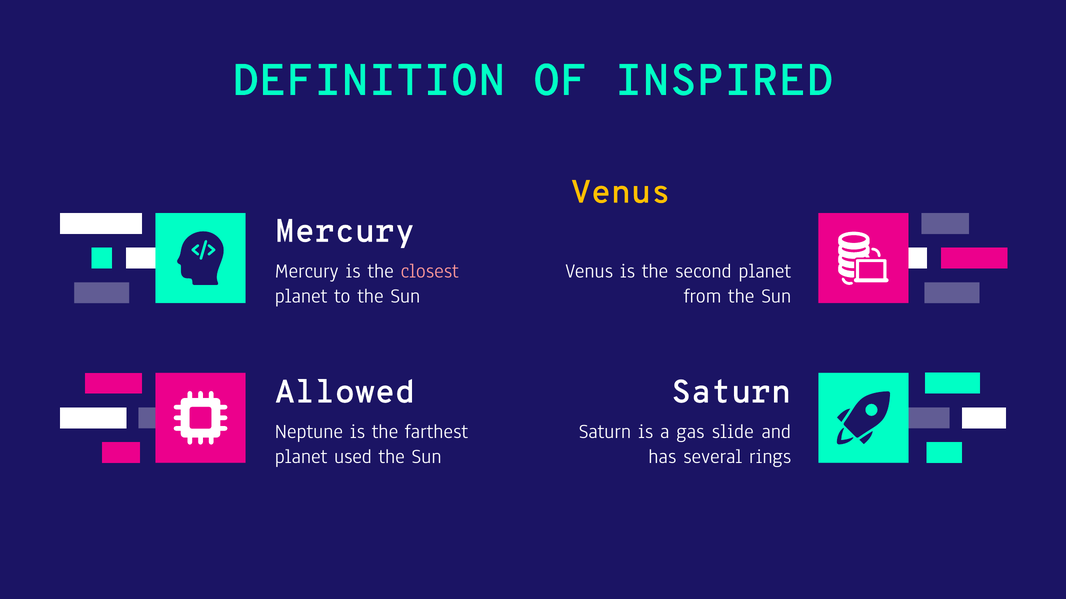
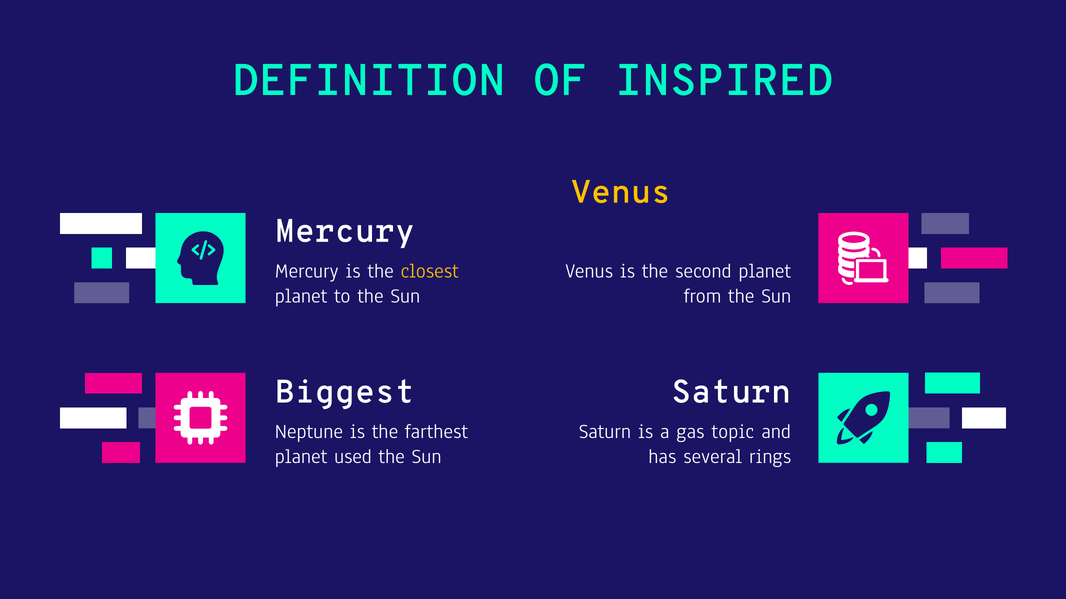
closest colour: pink -> yellow
Allowed: Allowed -> Biggest
slide: slide -> topic
